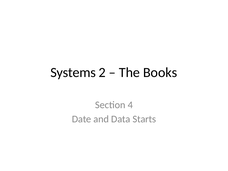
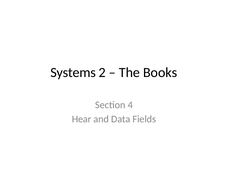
Date: Date -> Hear
Starts: Starts -> Fields
